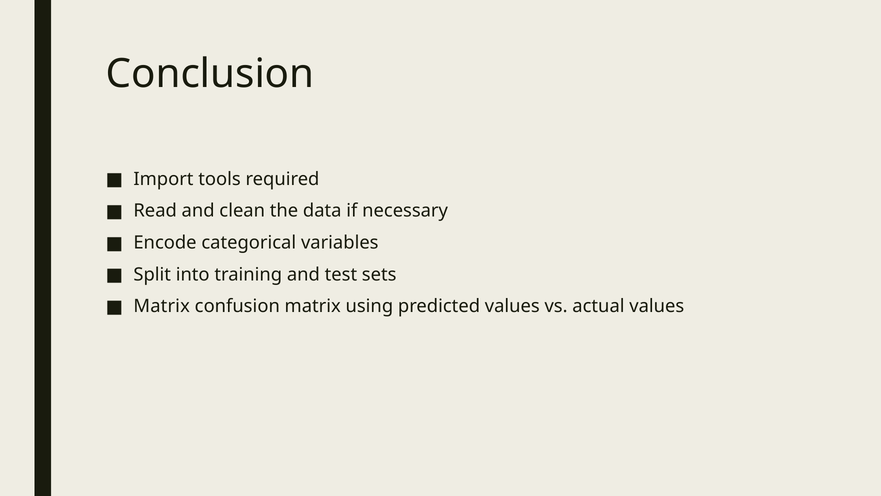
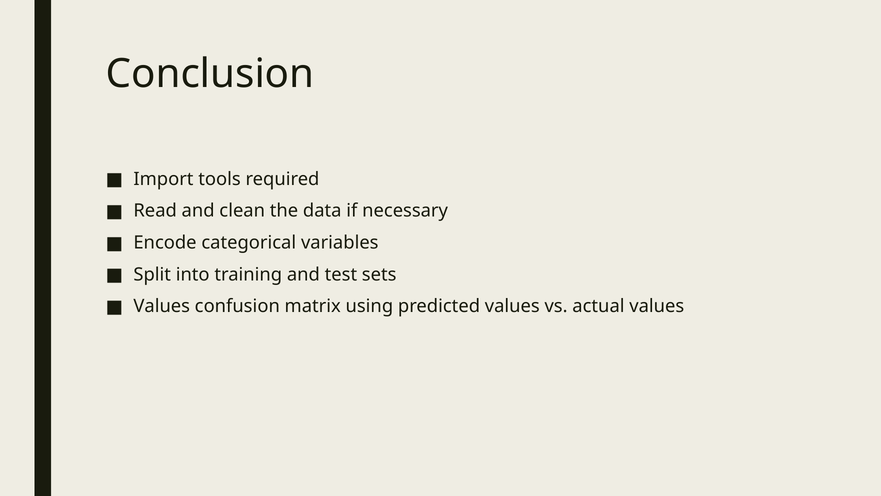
Matrix at (162, 306): Matrix -> Values
